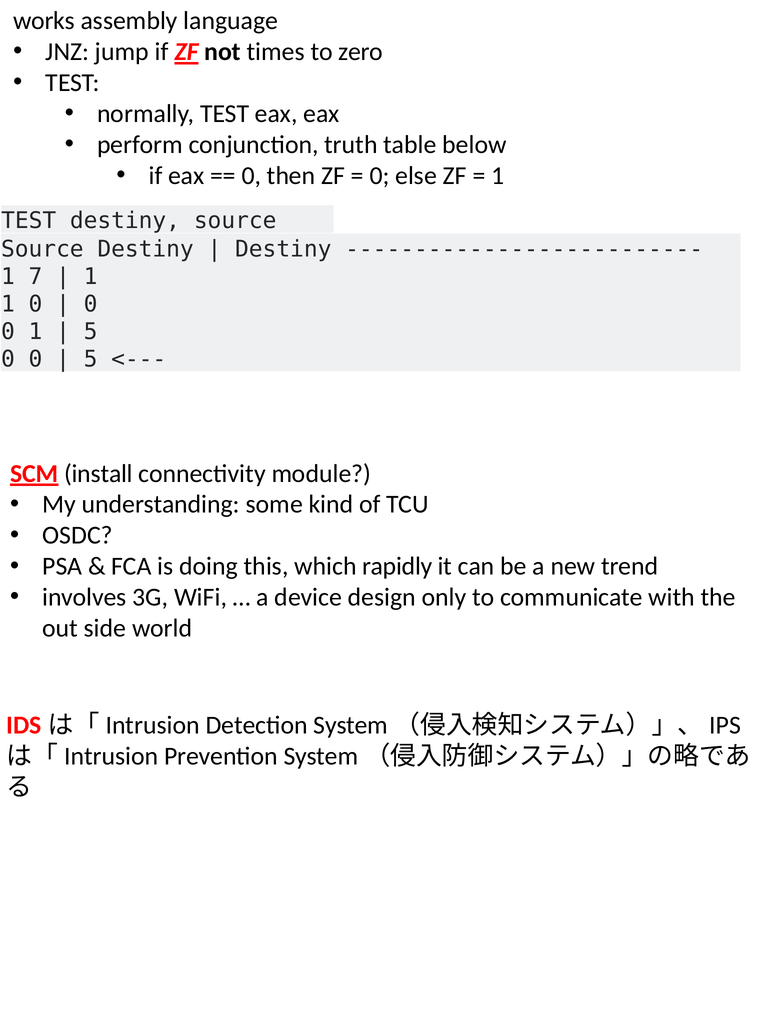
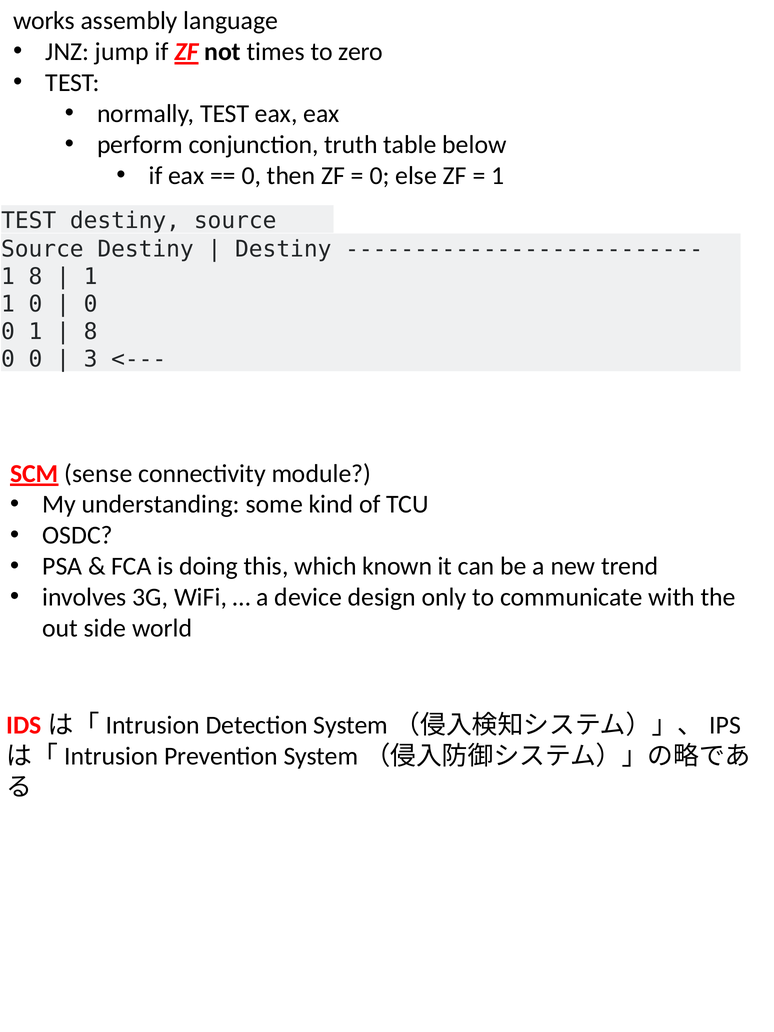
1 7: 7 -> 8
5 at (91, 331): 5 -> 8
5 at (91, 359): 5 -> 3
install: install -> sense
rapidly: rapidly -> known
